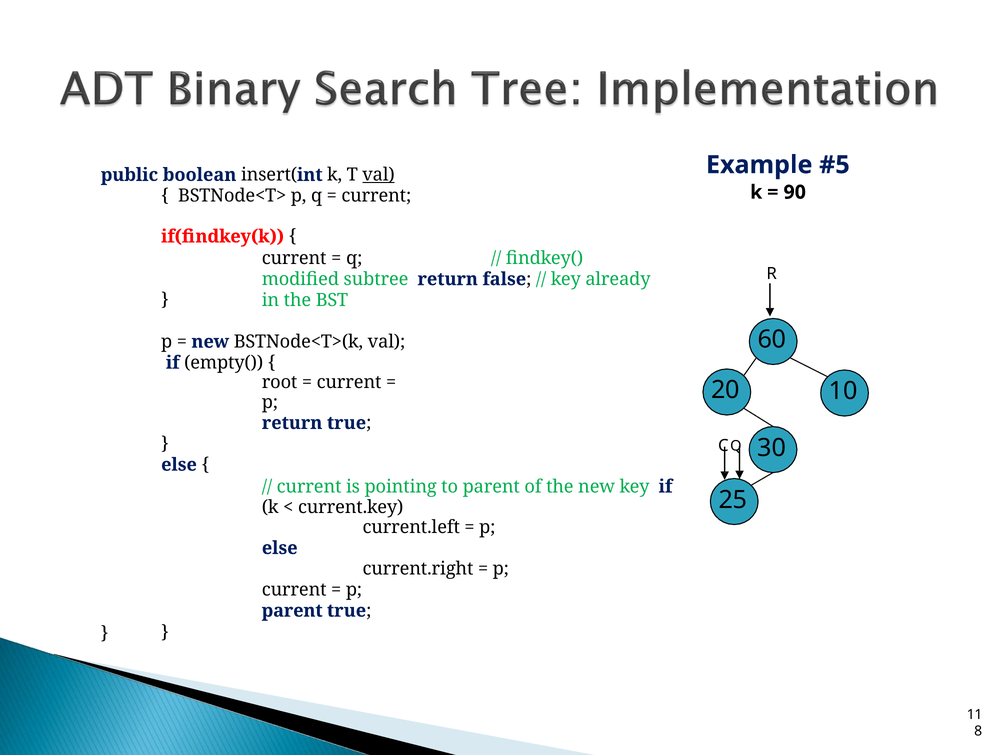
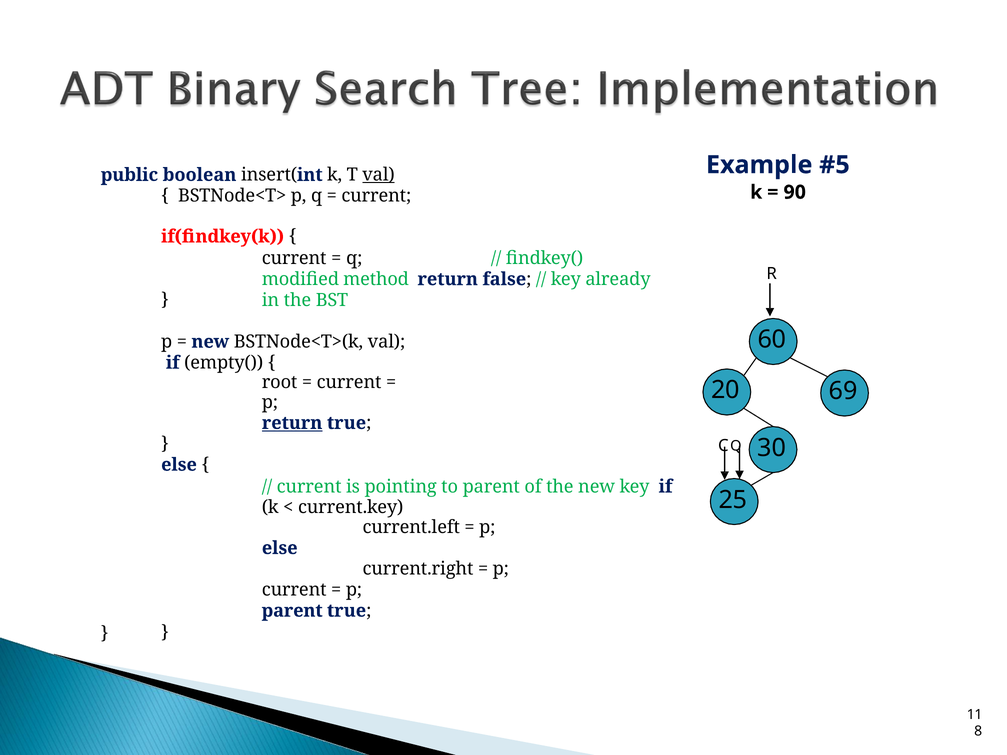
subtree: subtree -> method
10: 10 -> 69
return at (292, 423) underline: none -> present
